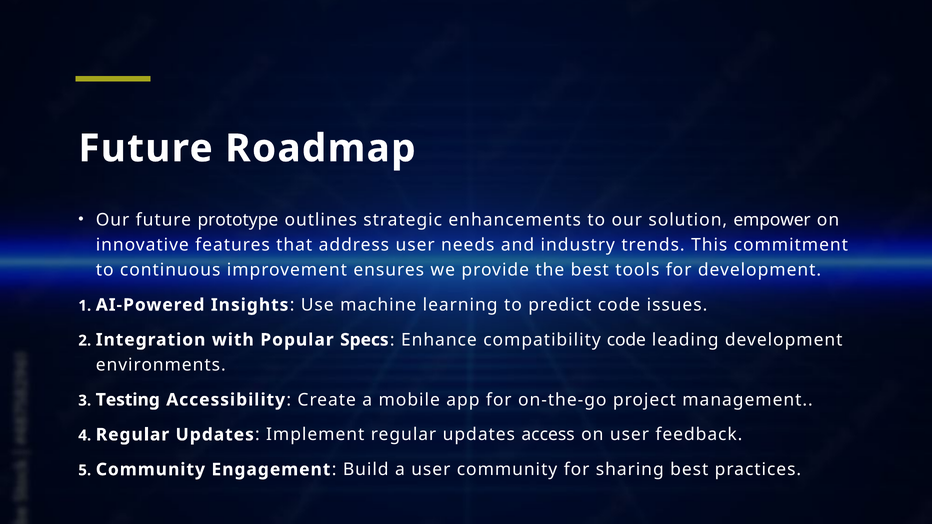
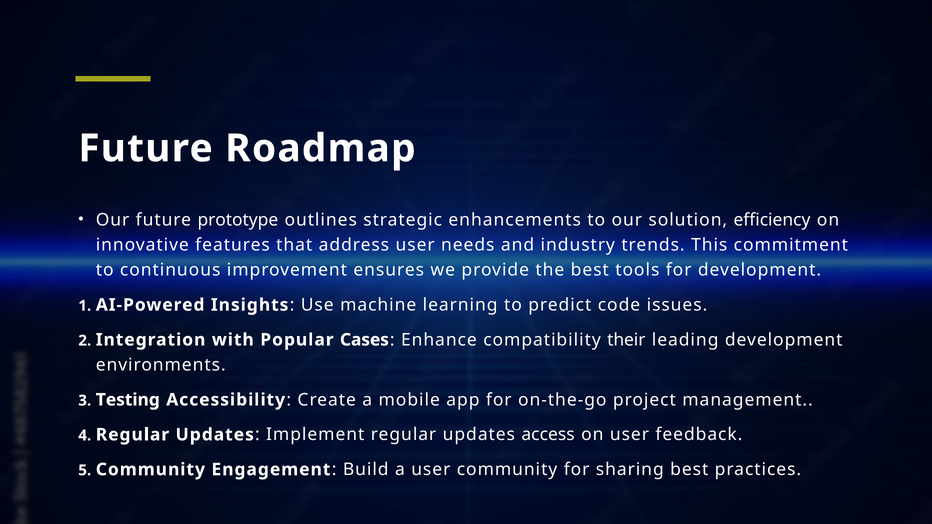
empower: empower -> efficiency
Specs: Specs -> Cases
compatibility code: code -> their
